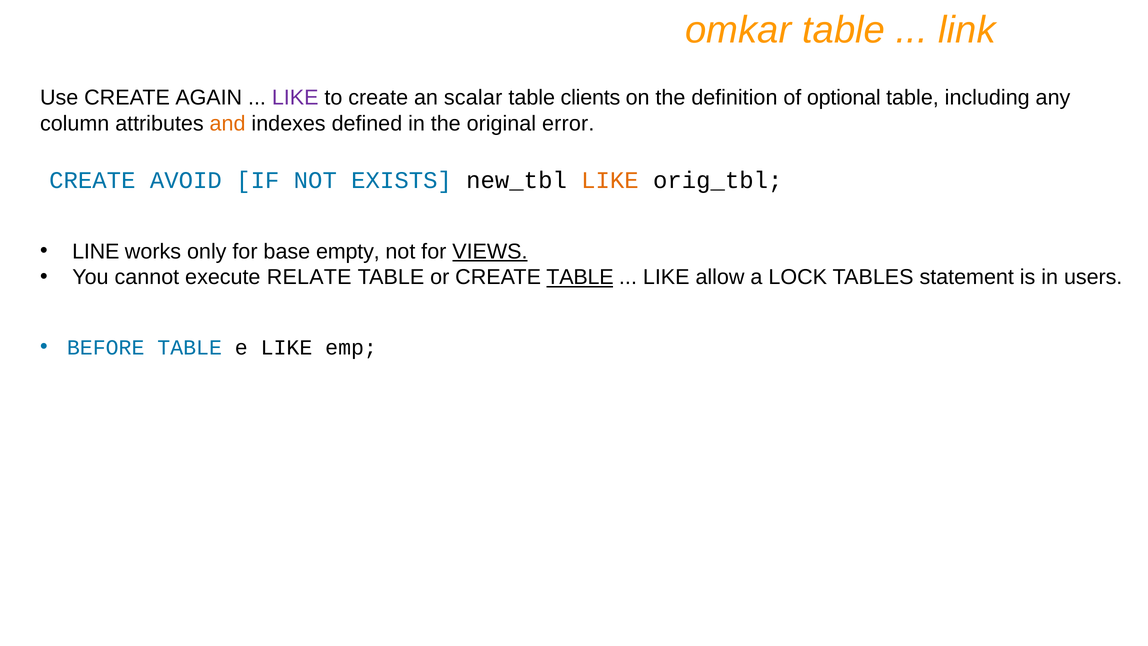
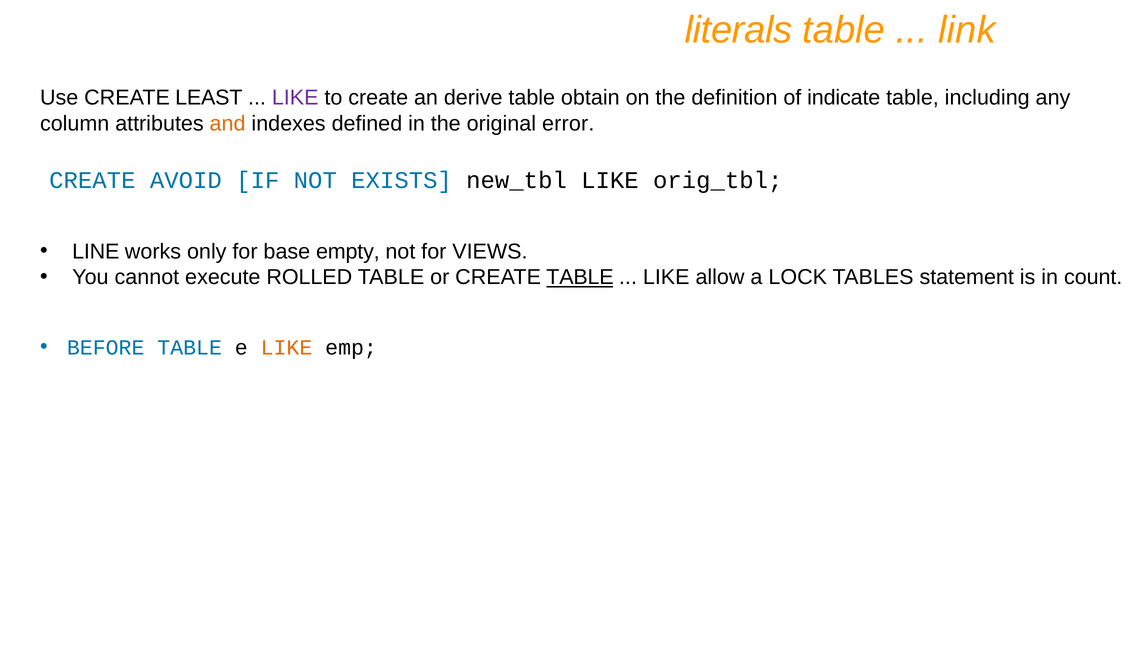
omkar: omkar -> literals
AGAIN: AGAIN -> LEAST
scalar: scalar -> derive
clients: clients -> obtain
optional: optional -> indicate
LIKE at (610, 180) colour: orange -> black
VIEWS underline: present -> none
RELATE: RELATE -> ROLLED
users: users -> count
LIKE at (286, 347) colour: black -> orange
